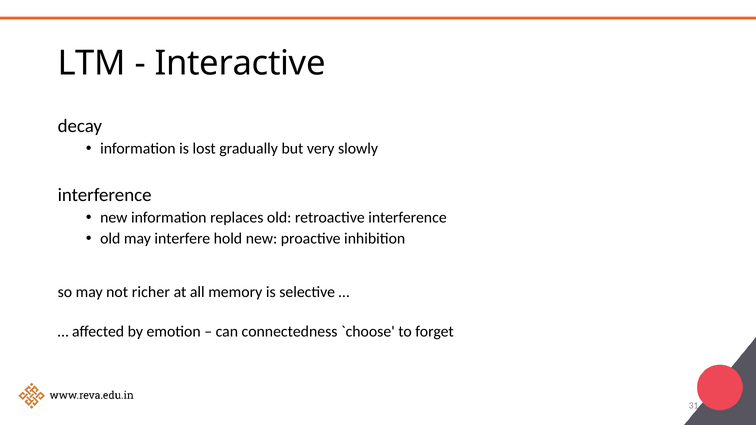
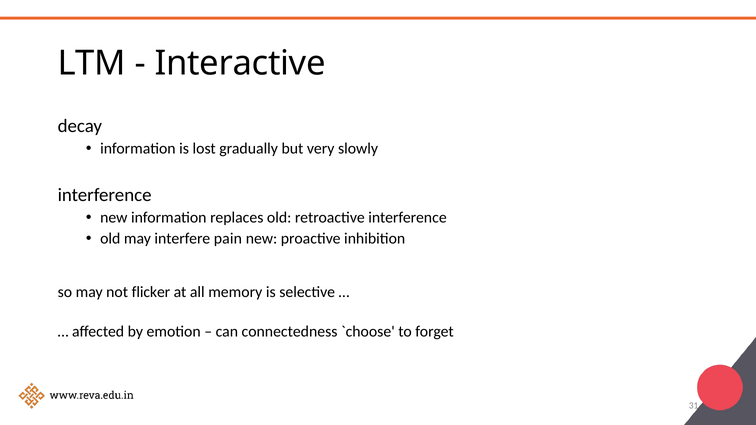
hold: hold -> pain
richer: richer -> flicker
